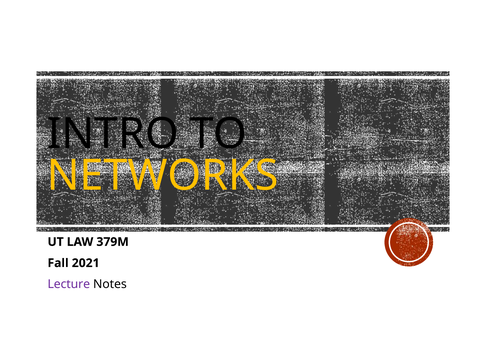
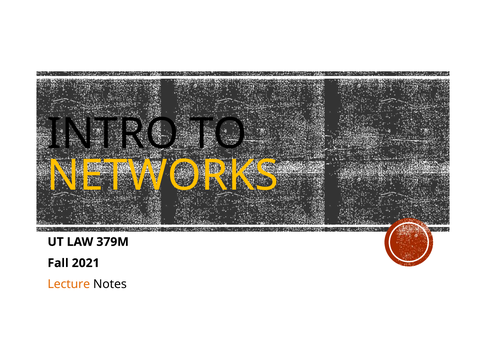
Lecture colour: purple -> orange
